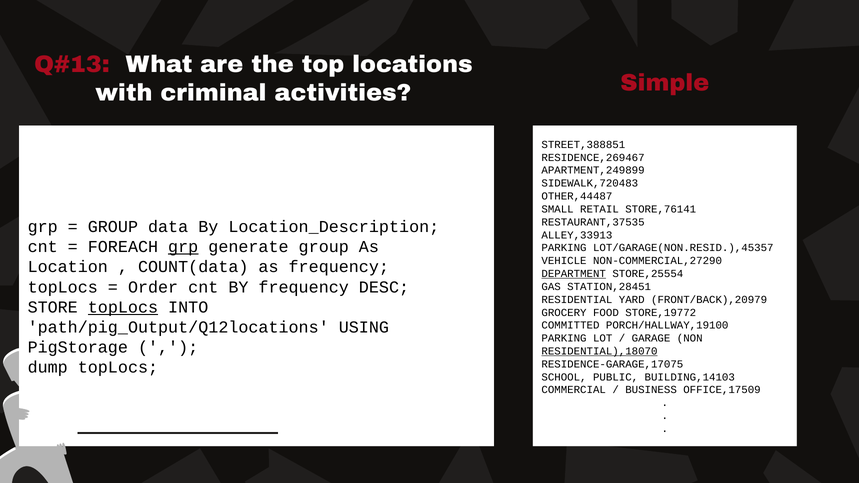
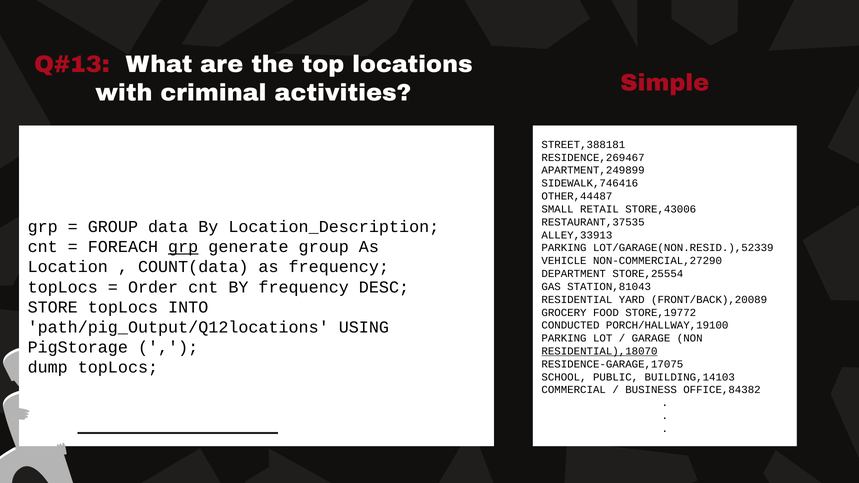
STREET,388851: STREET,388851 -> STREET,388181
SIDEWALK,720483: SIDEWALK,720483 -> SIDEWALK,746416
STORE,76141: STORE,76141 -> STORE,43006
LOT/GARAGE(NON.RESID.),45357: LOT/GARAGE(NON.RESID.),45357 -> LOT/GARAGE(NON.RESID.),52339
DEPARTMENT underline: present -> none
STATION,28451: STATION,28451 -> STATION,81043
FRONT/BACK),20979: FRONT/BACK),20979 -> FRONT/BACK),20089
topLocs at (123, 307) underline: present -> none
COMMITTED: COMMITTED -> CONDUCTED
OFFICE,17509: OFFICE,17509 -> OFFICE,84382
